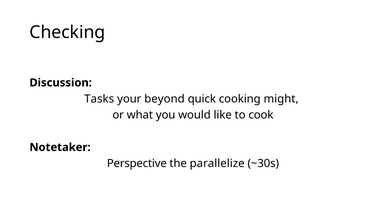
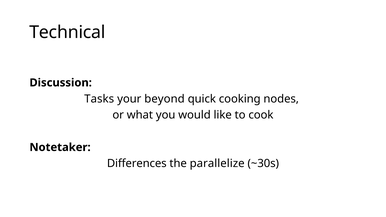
Checking: Checking -> Technical
might: might -> nodes
Perspective: Perspective -> Differences
